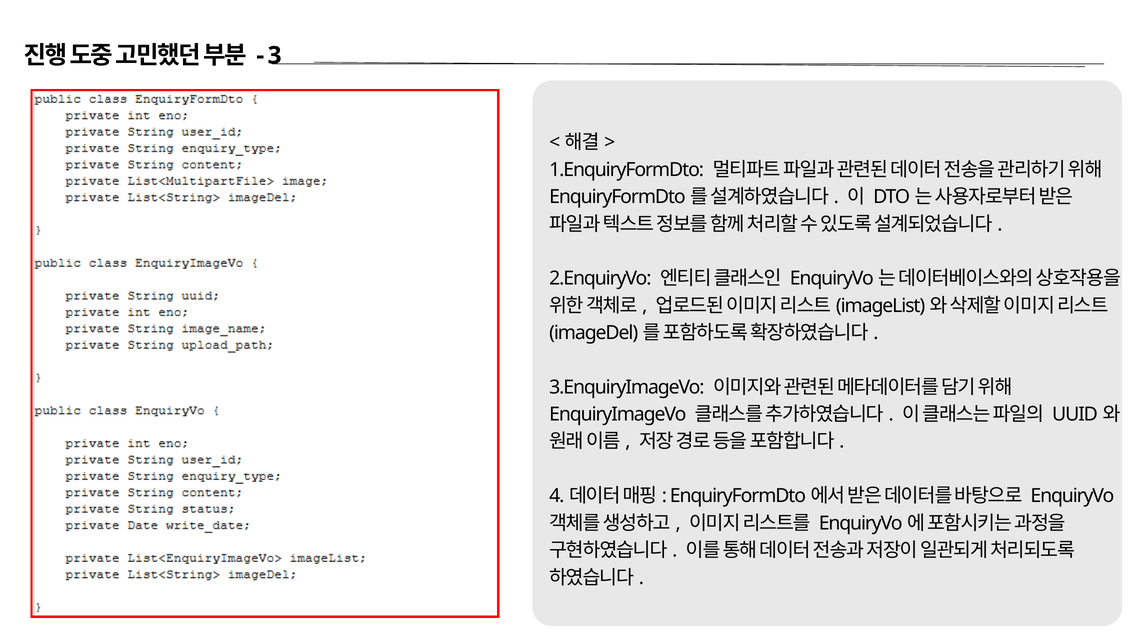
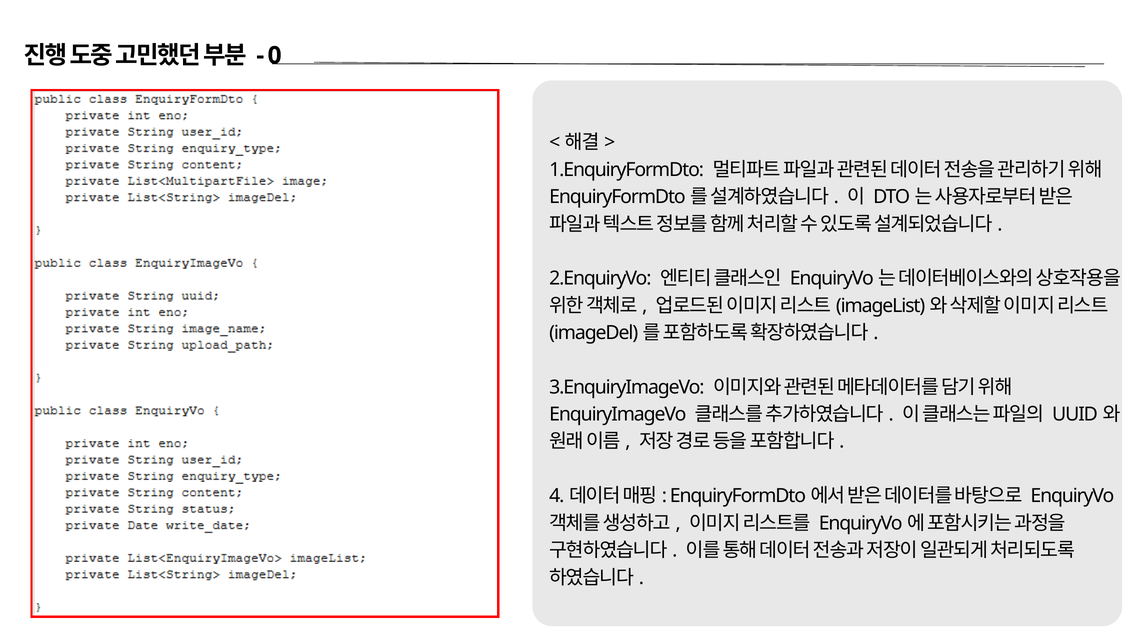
3: 3 -> 0
